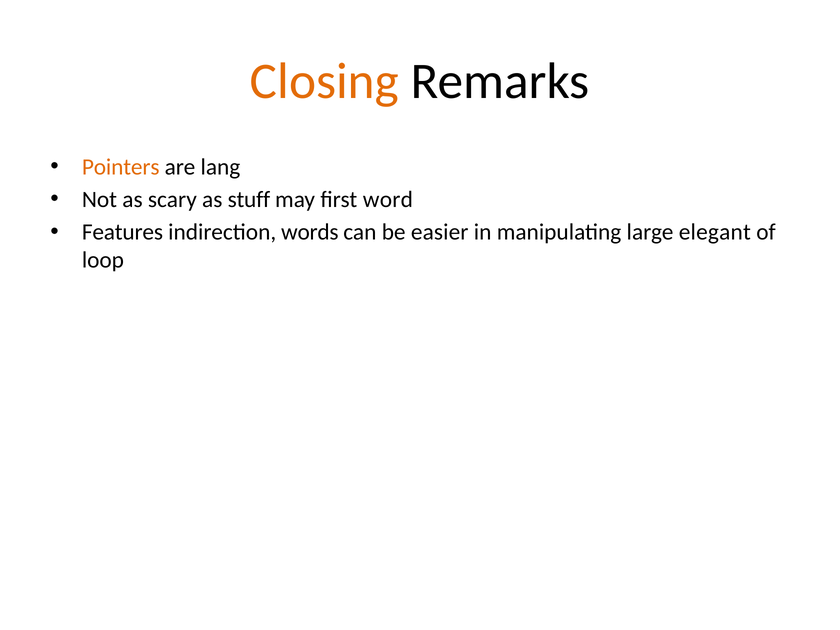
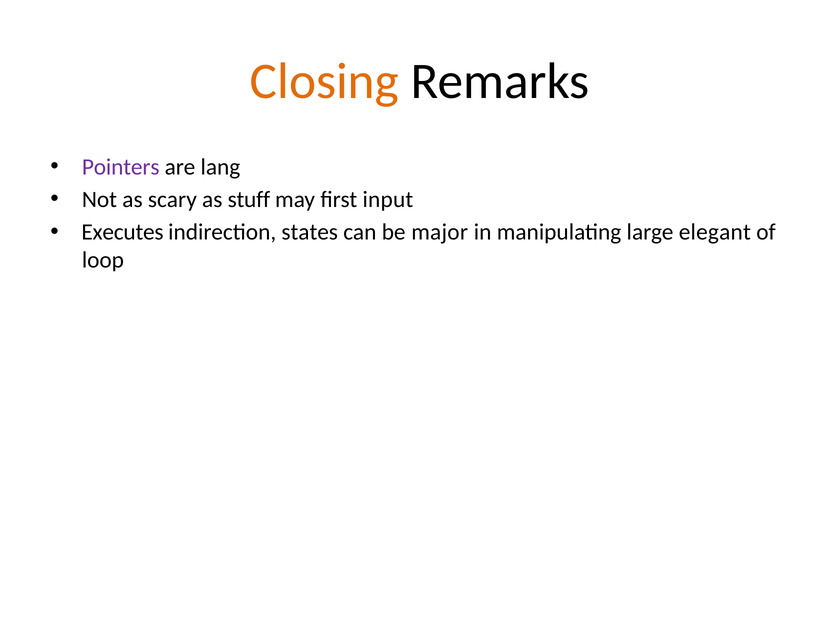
Pointers colour: orange -> purple
word: word -> input
Features: Features -> Executes
words: words -> states
easier: easier -> major
